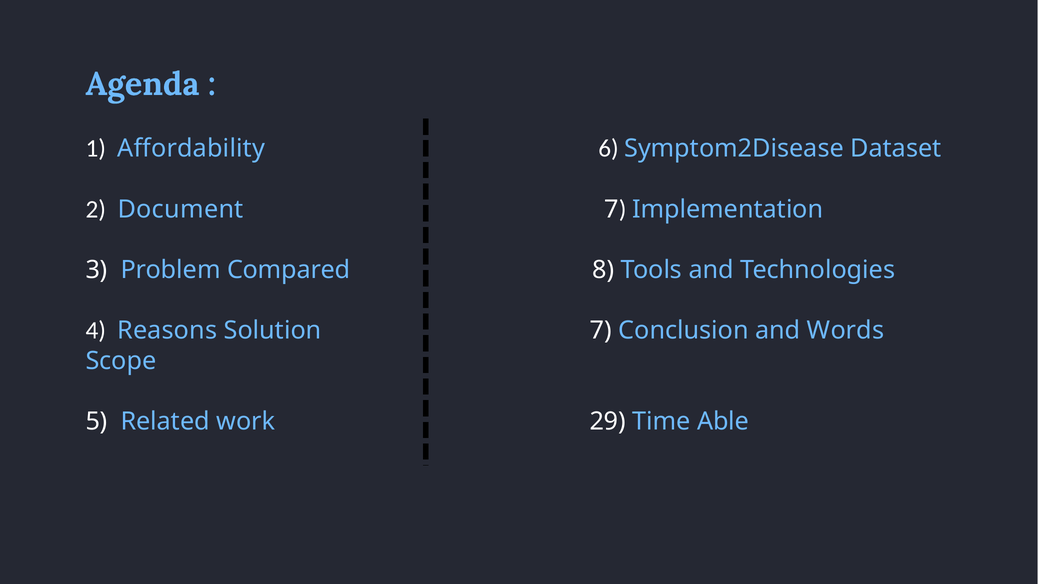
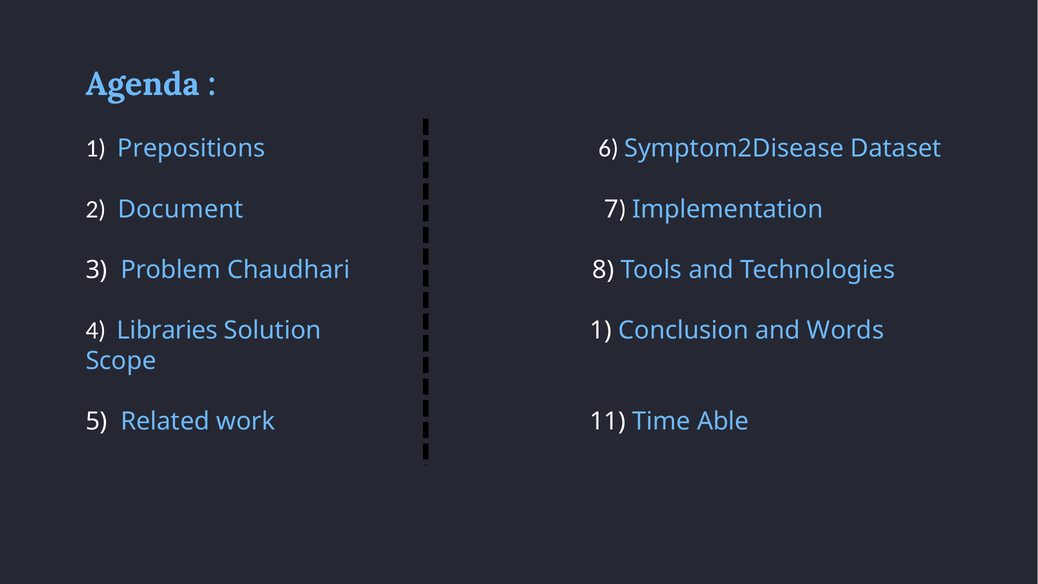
Affordability: Affordability -> Prepositions
Compared: Compared -> Chaudhari
Reasons: Reasons -> Libraries
Solution 7: 7 -> 1
29: 29 -> 11
